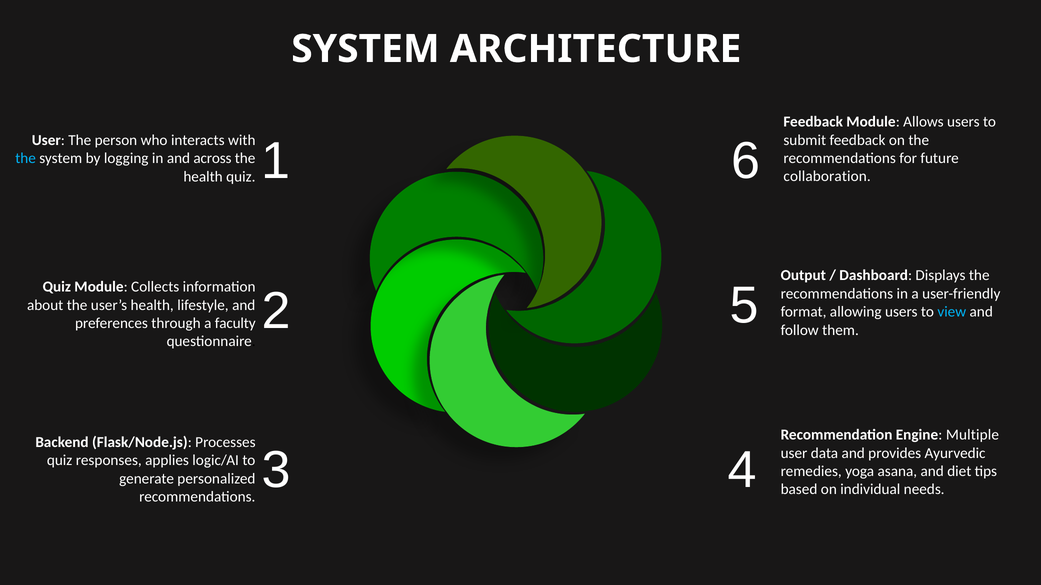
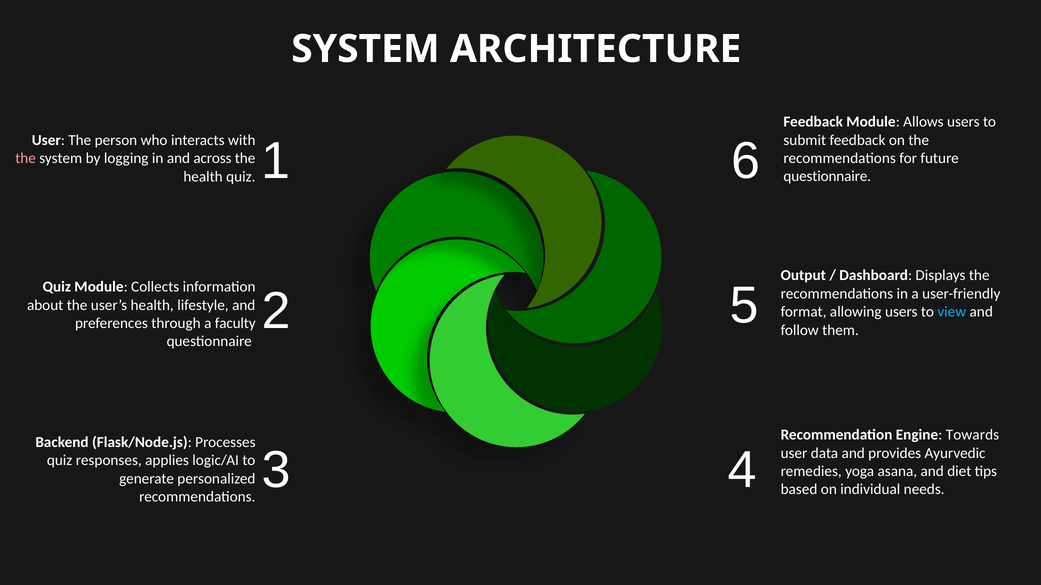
the at (26, 159) colour: light blue -> pink
collaboration at (827, 177): collaboration -> questionnaire
Multiple: Multiple -> Towards
